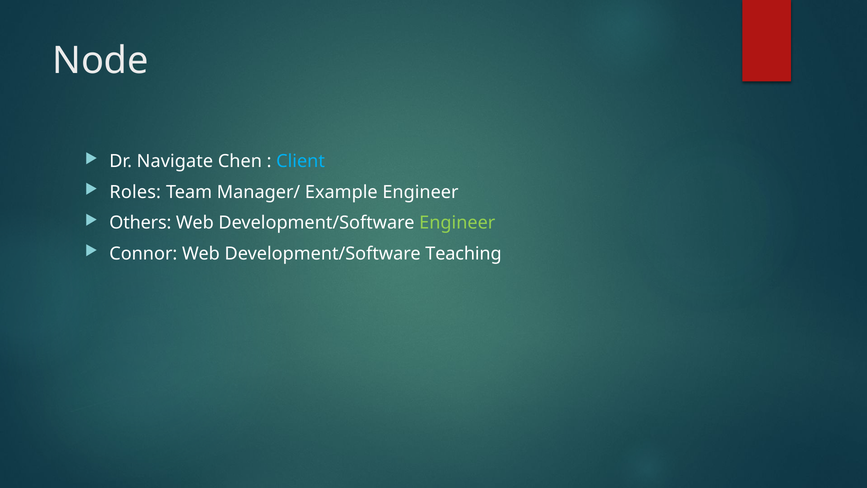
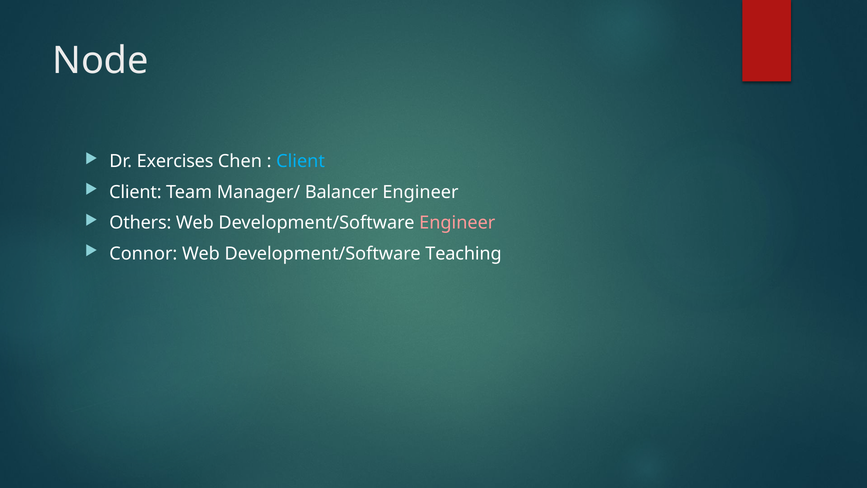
Navigate: Navigate -> Exercises
Roles at (135, 192): Roles -> Client
Example: Example -> Balancer
Engineer at (457, 223) colour: light green -> pink
